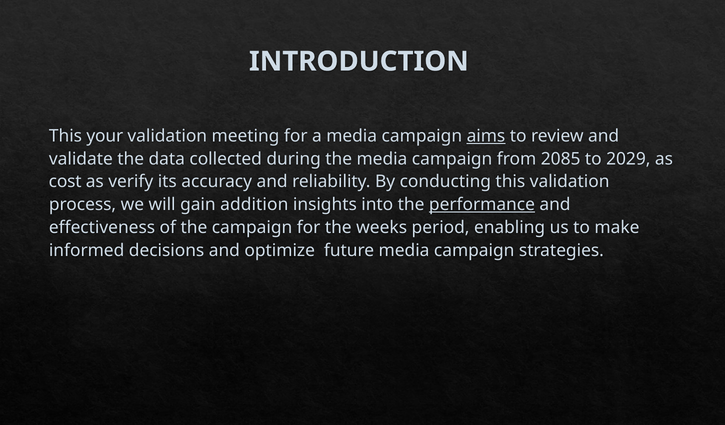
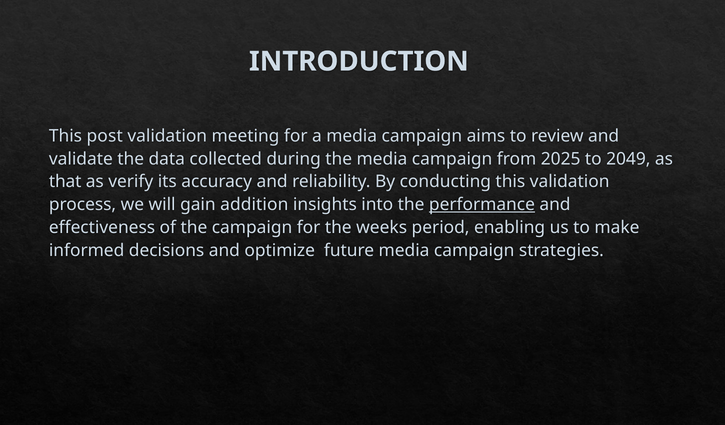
your: your -> post
aims underline: present -> none
2085: 2085 -> 2025
2029: 2029 -> 2049
cost: cost -> that
